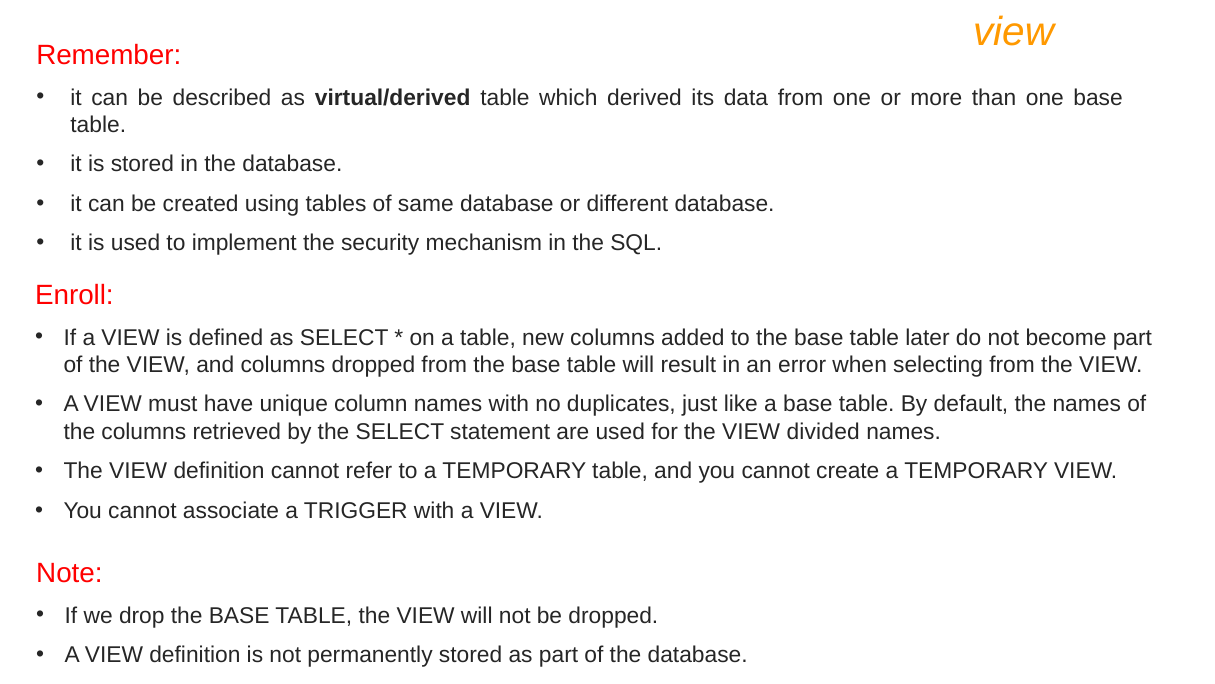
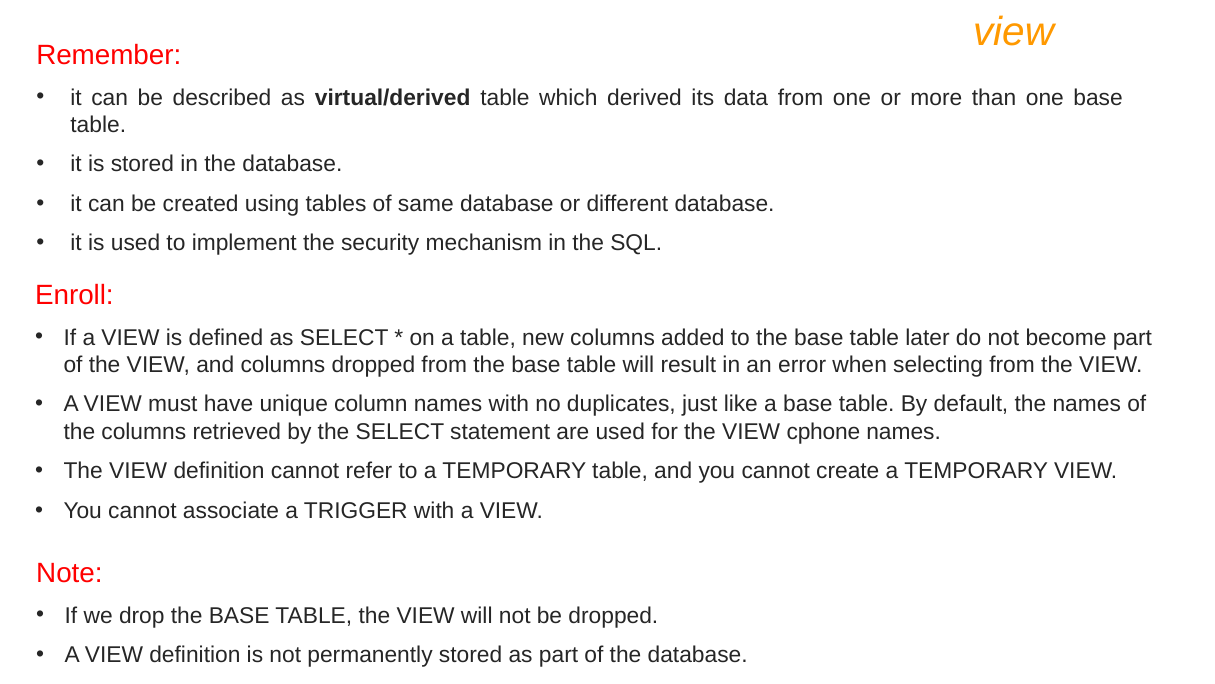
divided: divided -> cphone
